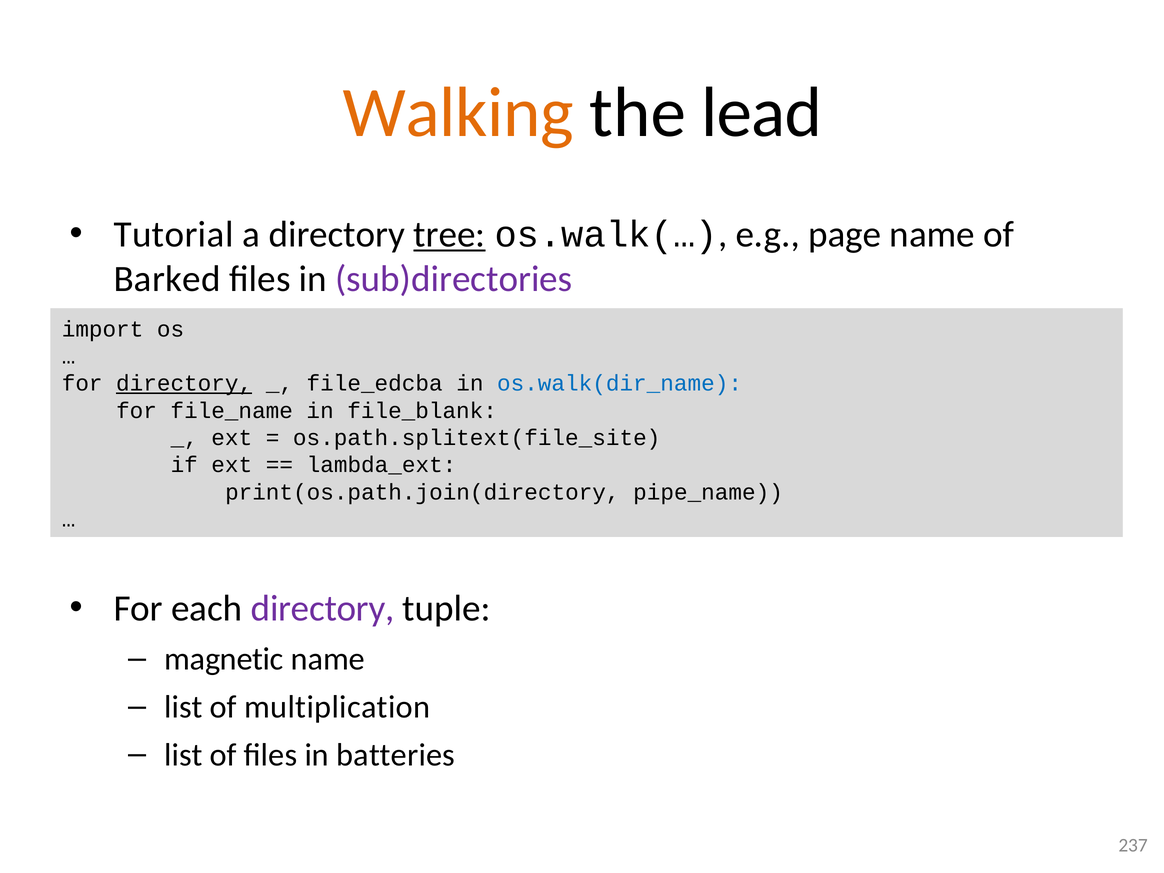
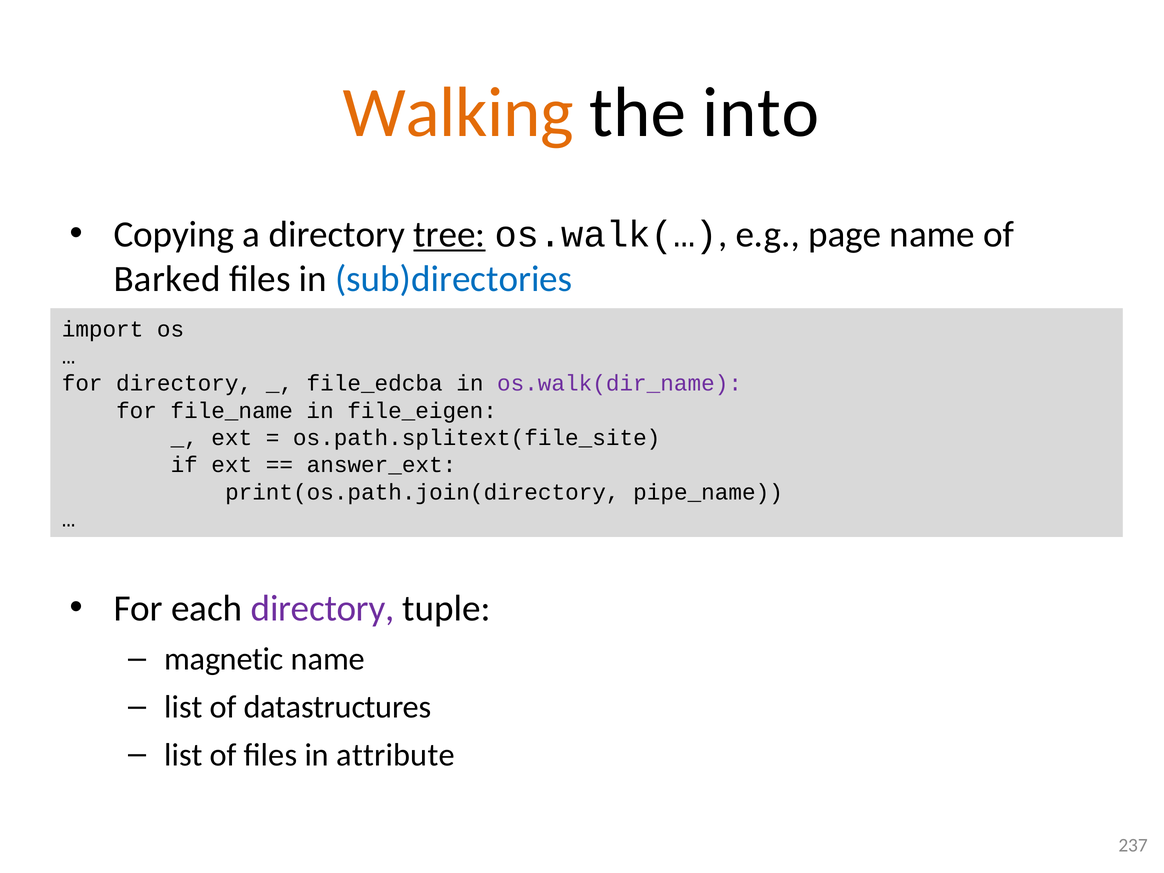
lead: lead -> into
Tutorial: Tutorial -> Copying
sub)directories colour: purple -> blue
directory at (184, 383) underline: present -> none
os.walk(dir_name colour: blue -> purple
file_blank: file_blank -> file_eigen
lambda_ext: lambda_ext -> answer_ext
multiplication: multiplication -> datastructures
batteries: batteries -> attribute
